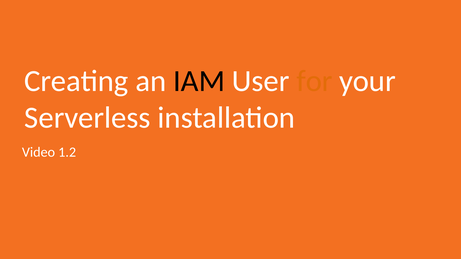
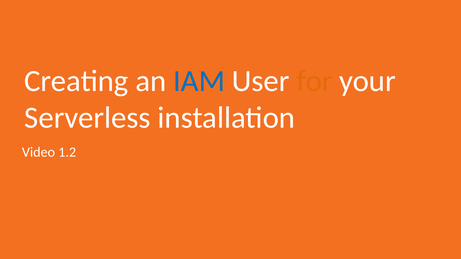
IAM colour: black -> blue
